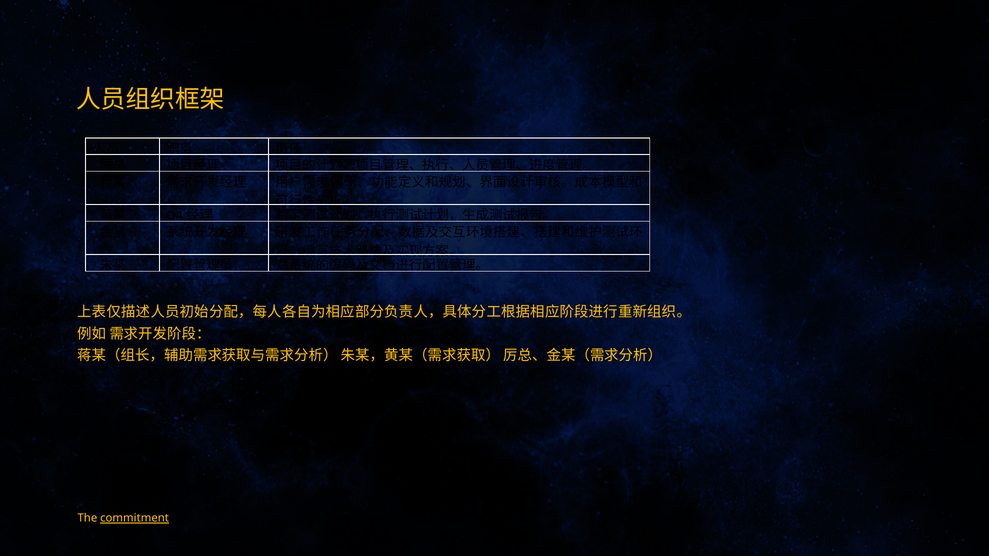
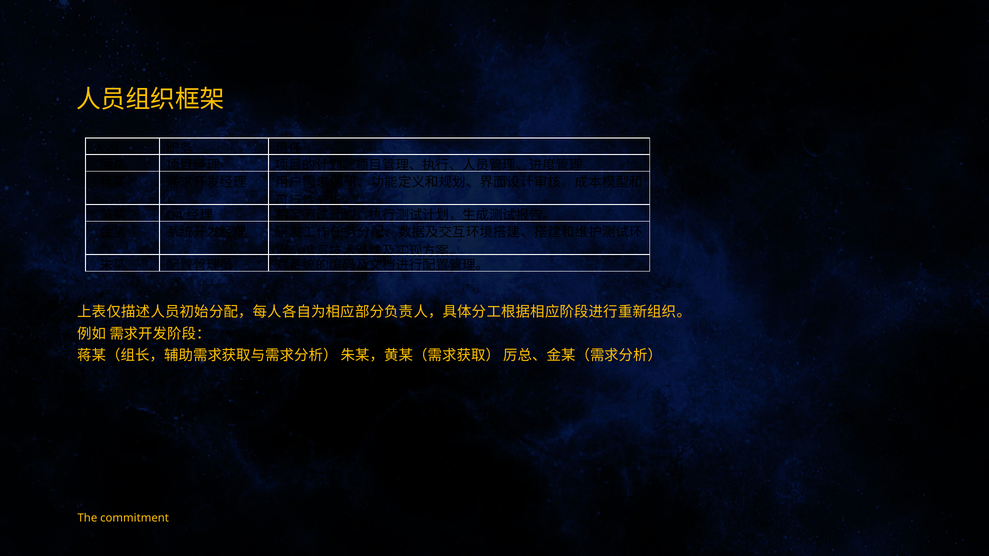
commitment underline: present -> none
